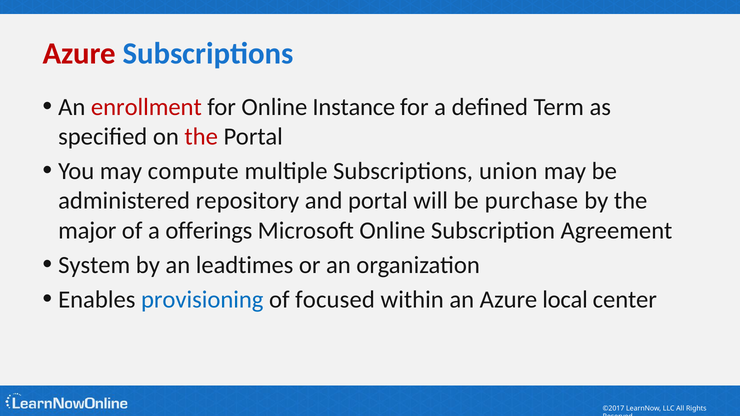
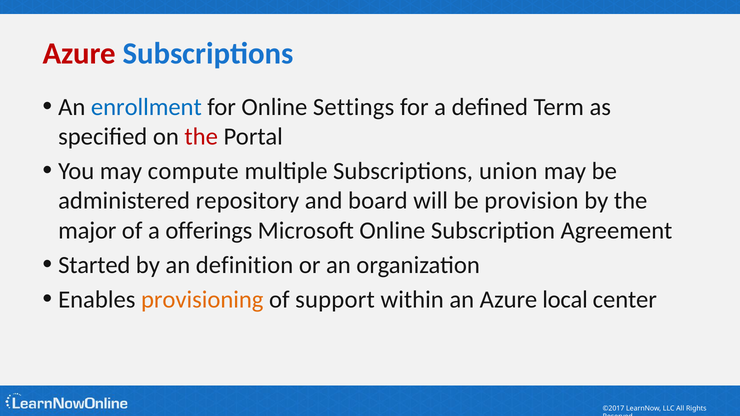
enrollment colour: red -> blue
Instance: Instance -> Settings
and portal: portal -> board
purchase: purchase -> provision
System: System -> Started
leadtimes: leadtimes -> definition
provisioning colour: blue -> orange
focused: focused -> support
